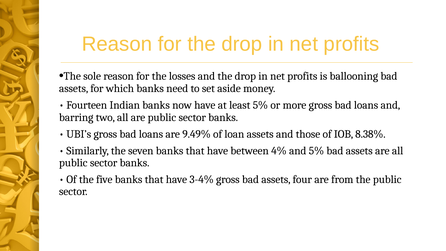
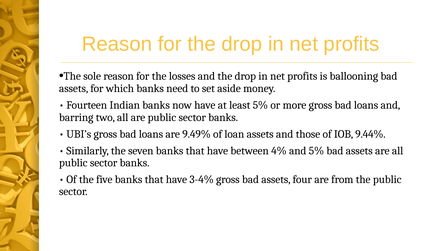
8.38%: 8.38% -> 9.44%
